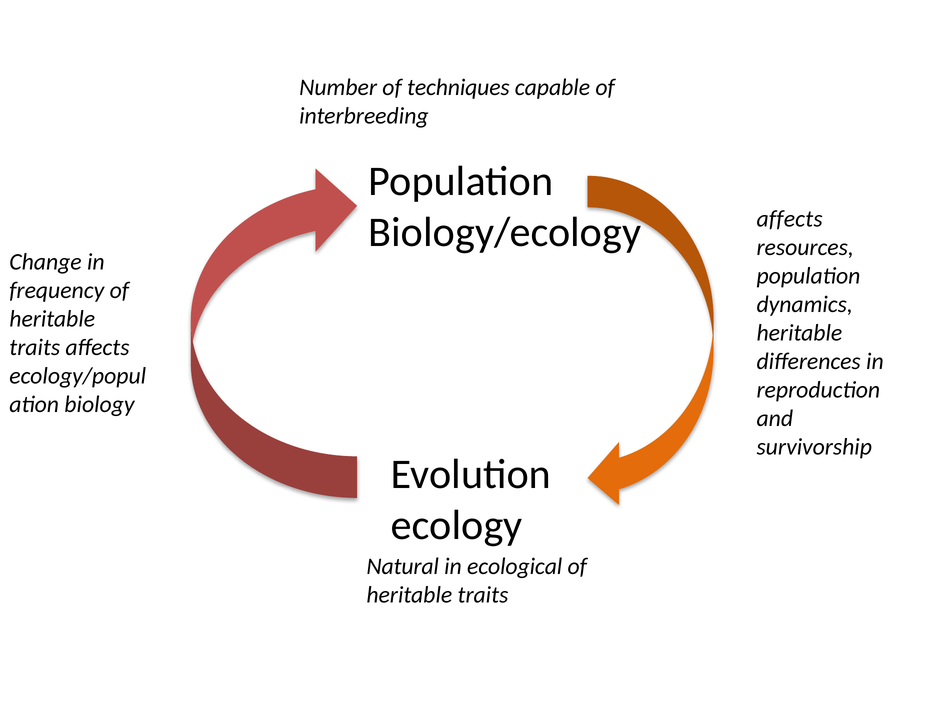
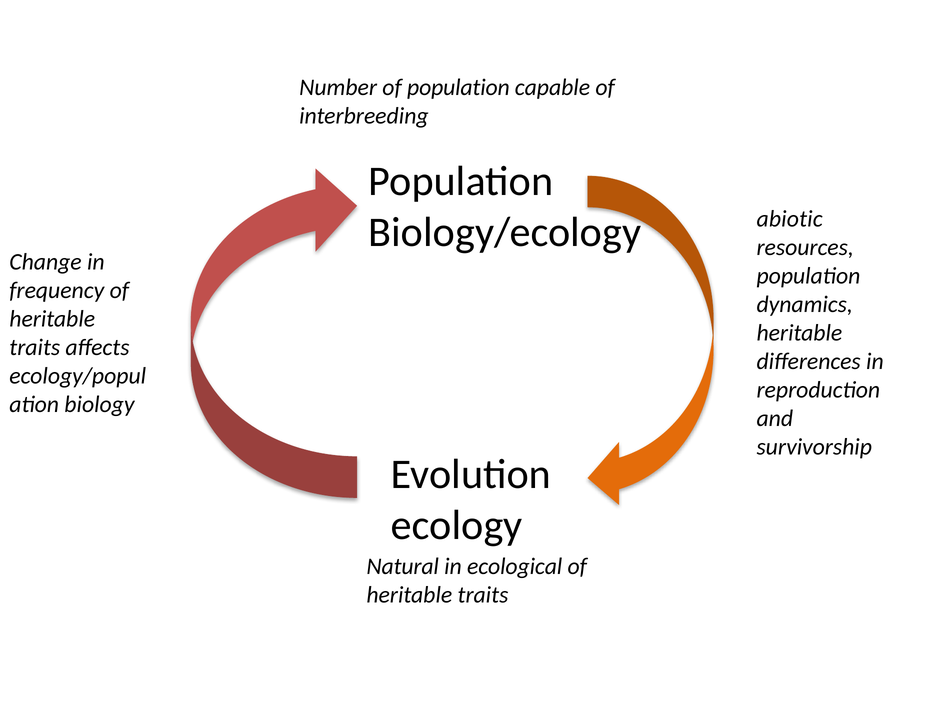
of techniques: techniques -> population
affects at (790, 219): affects -> abiotic
